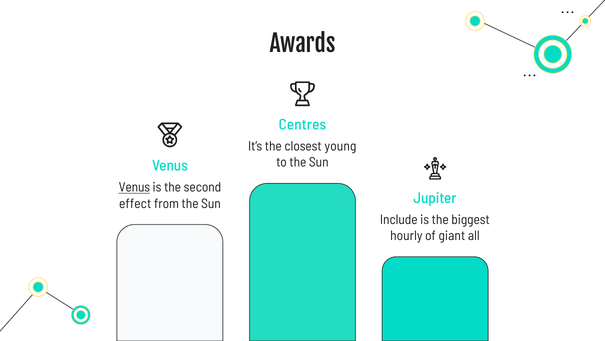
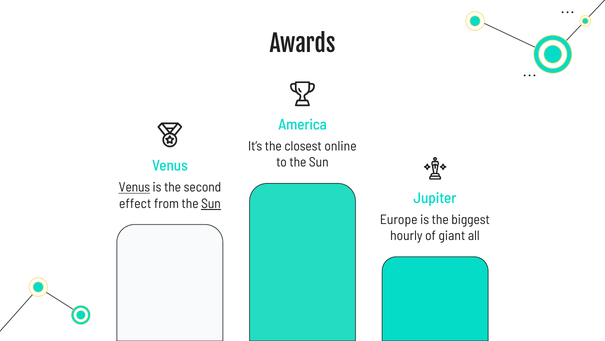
Centres: Centres -> America
young: young -> online
Sun at (211, 203) underline: none -> present
Include: Include -> Europe
